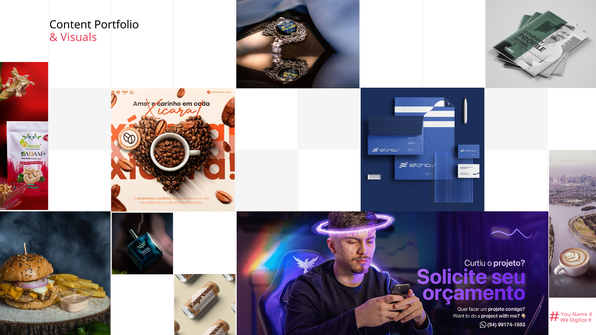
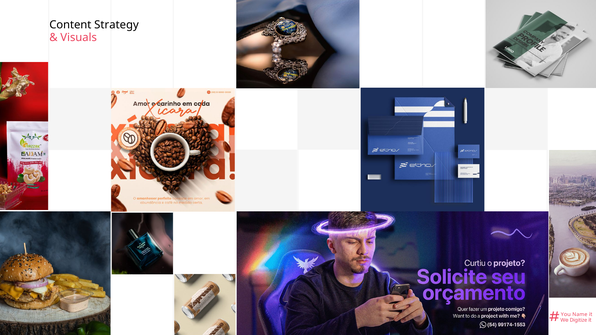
Portfolio: Portfolio -> Strategy
